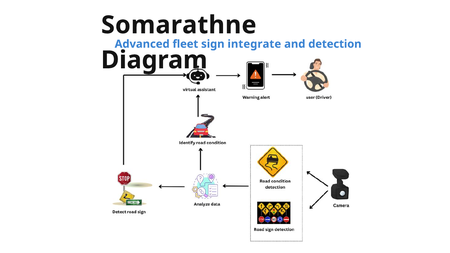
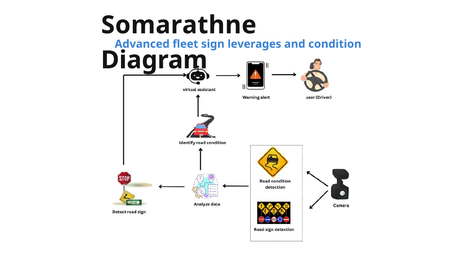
integrate: integrate -> leverages
detection: detection -> condition
